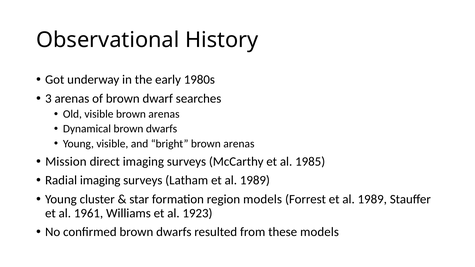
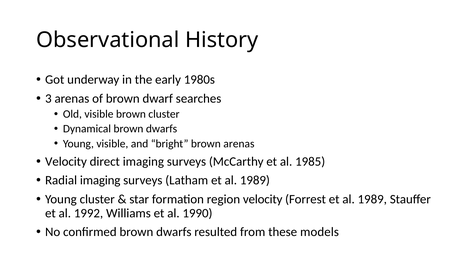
visible brown arenas: arenas -> cluster
Mission at (66, 162): Mission -> Velocity
region models: models -> velocity
1961: 1961 -> 1992
1923: 1923 -> 1990
